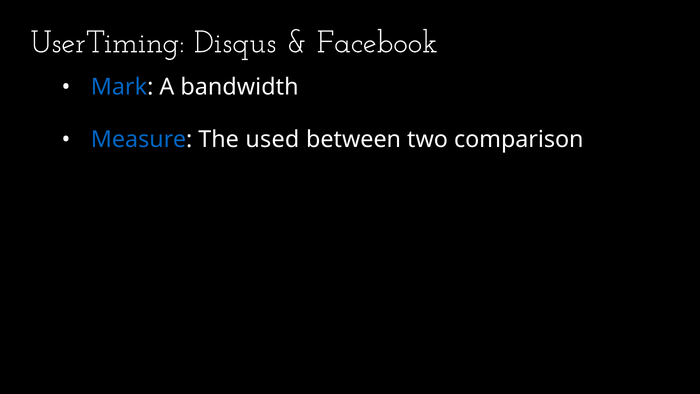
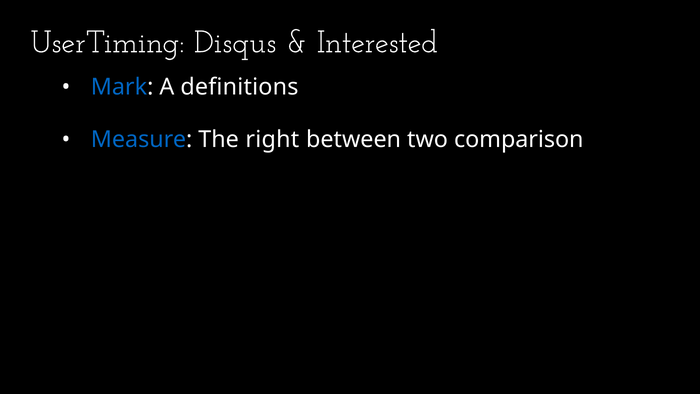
Facebook: Facebook -> Interested
bandwidth: bandwidth -> definitions
used: used -> right
